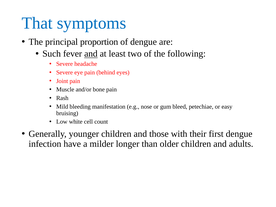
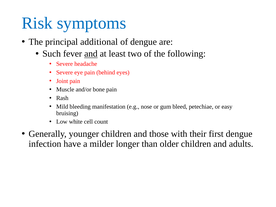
That: That -> Risk
proportion: proportion -> additional
